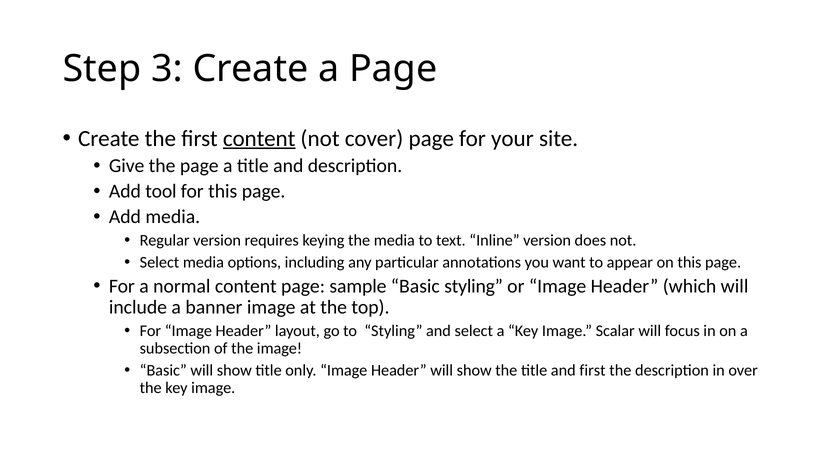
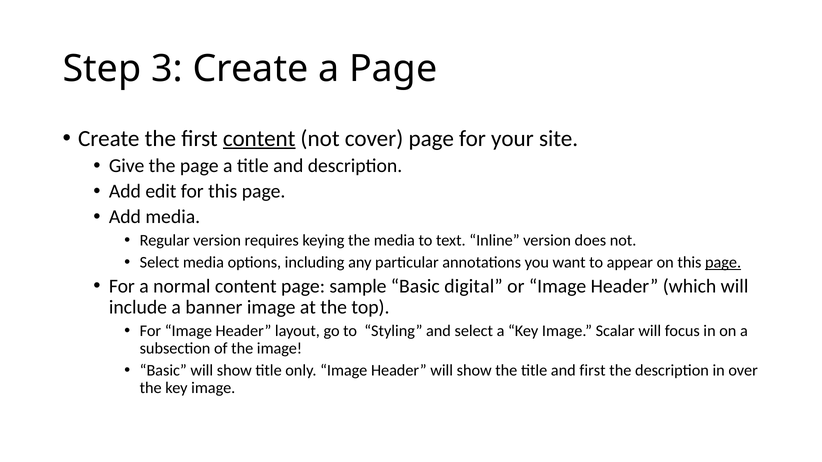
tool: tool -> edit
page at (723, 263) underline: none -> present
Basic styling: styling -> digital
